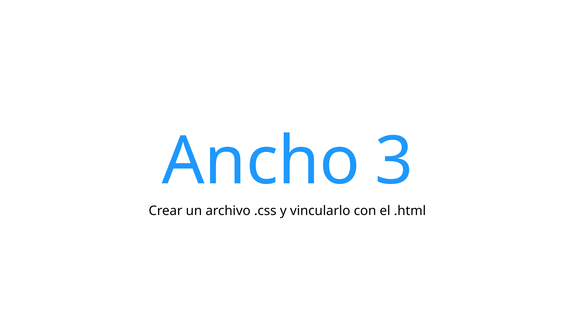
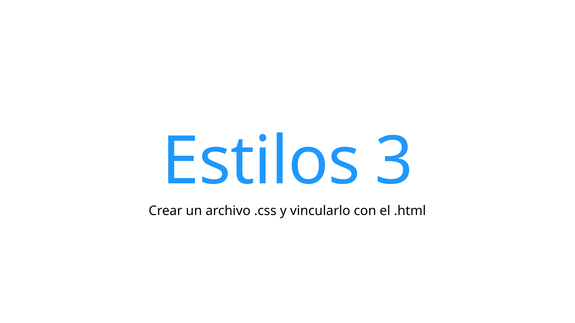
Ancho: Ancho -> Estilos
